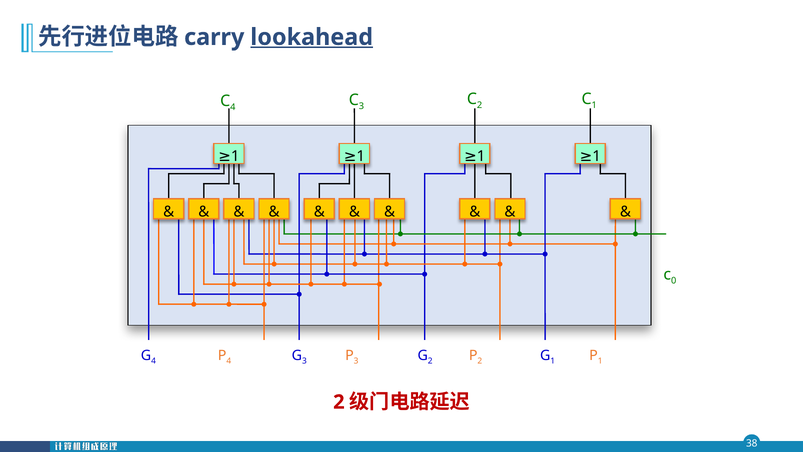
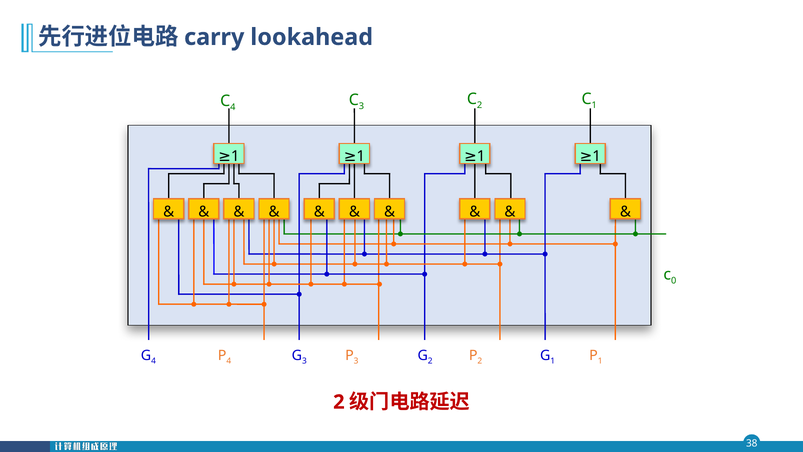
lookahead underline: present -> none
